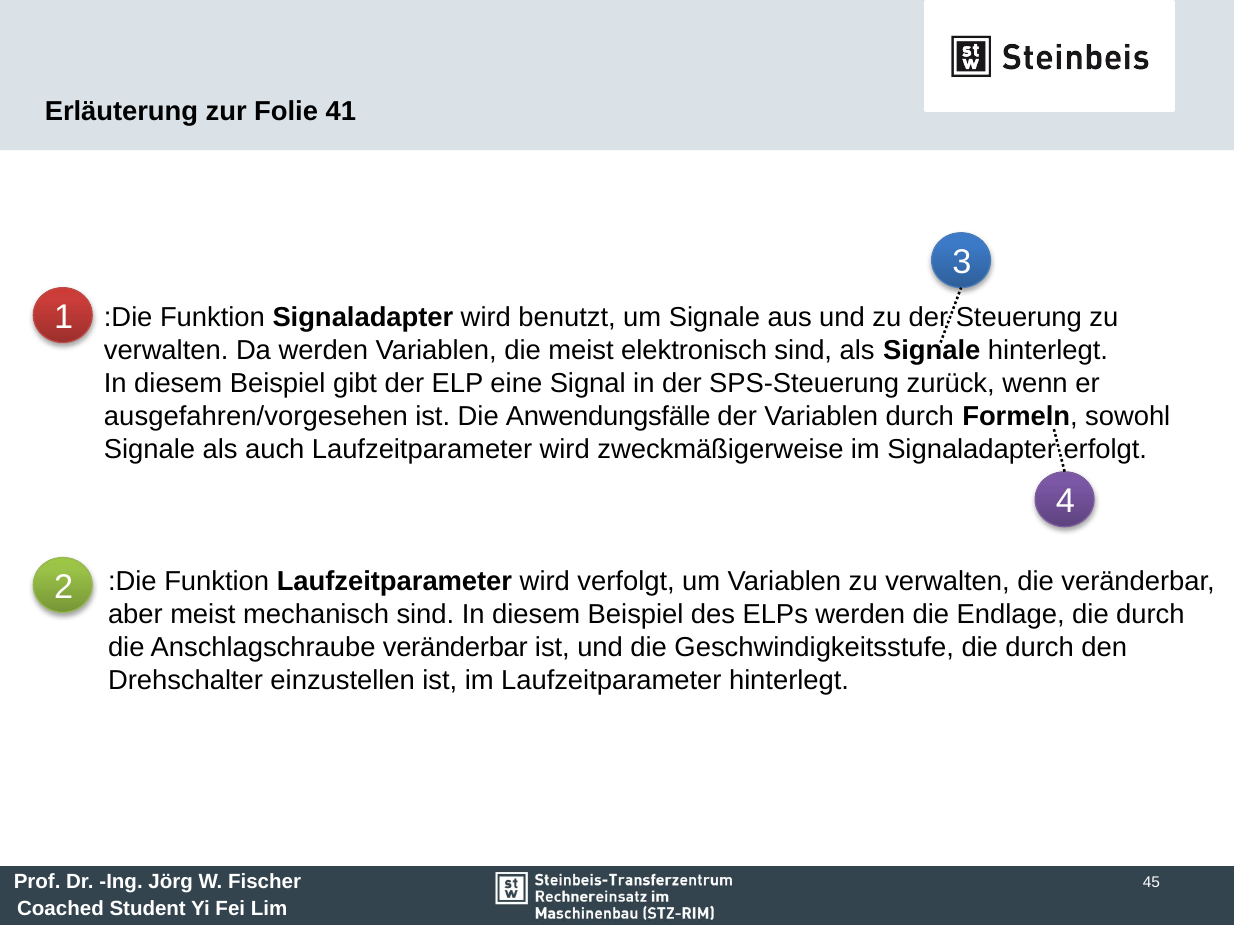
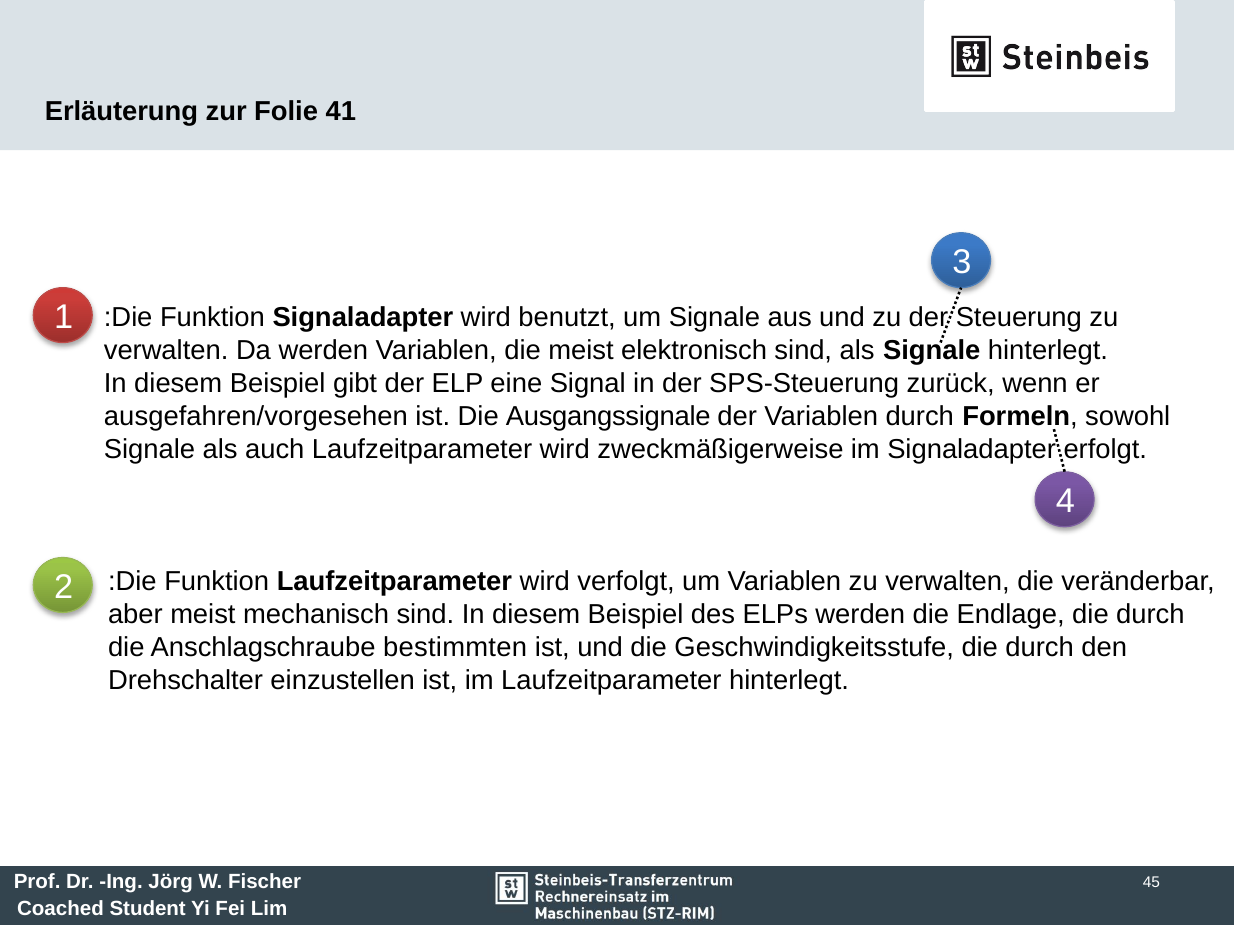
Anwendungsfälle: Anwendungsfälle -> Ausgangssignale
Anschlagschraube veränderbar: veränderbar -> bestimmten
